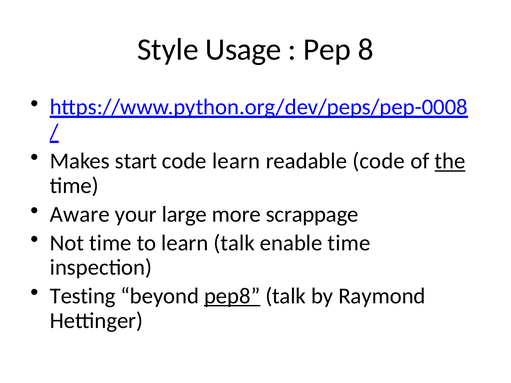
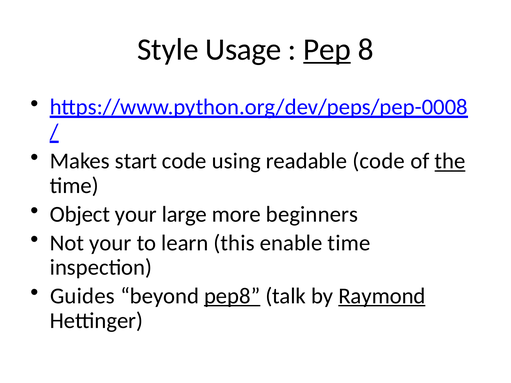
Pep underline: none -> present
code learn: learn -> using
Aware: Aware -> Object
scrappage: scrappage -> beginners
Not time: time -> your
learn talk: talk -> this
Testing: Testing -> Guides
Raymond underline: none -> present
